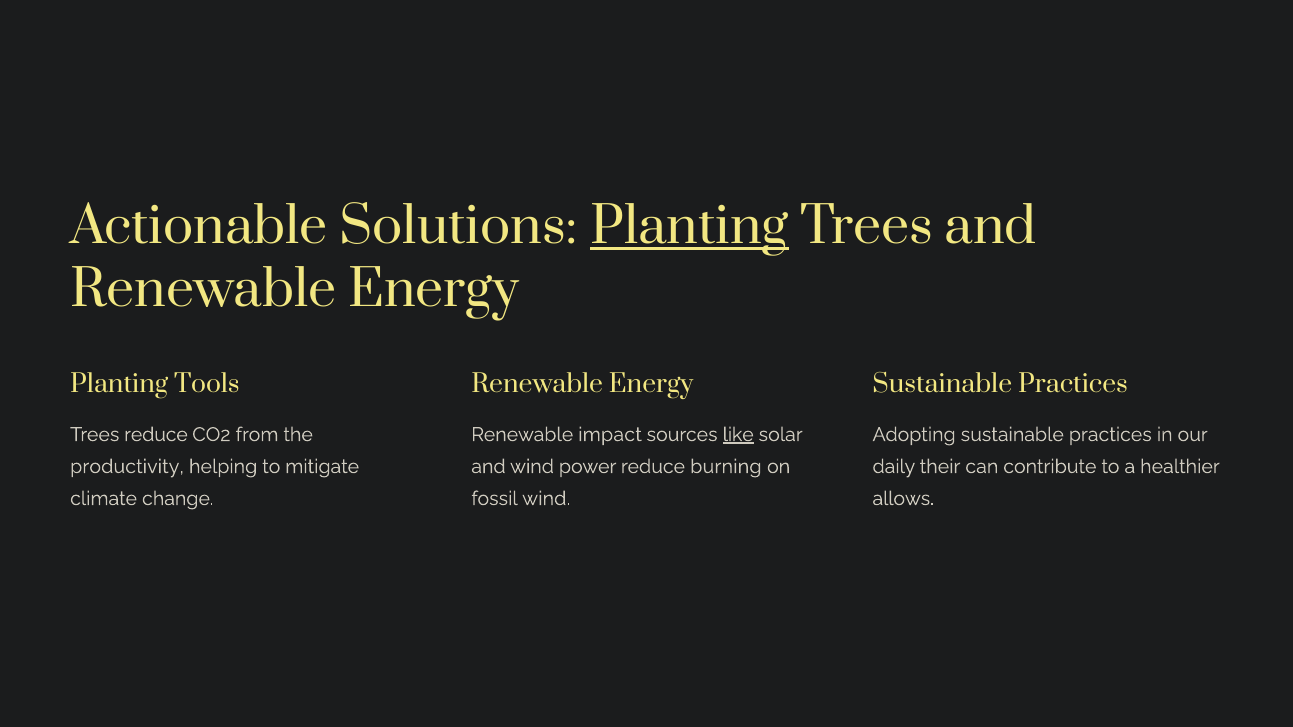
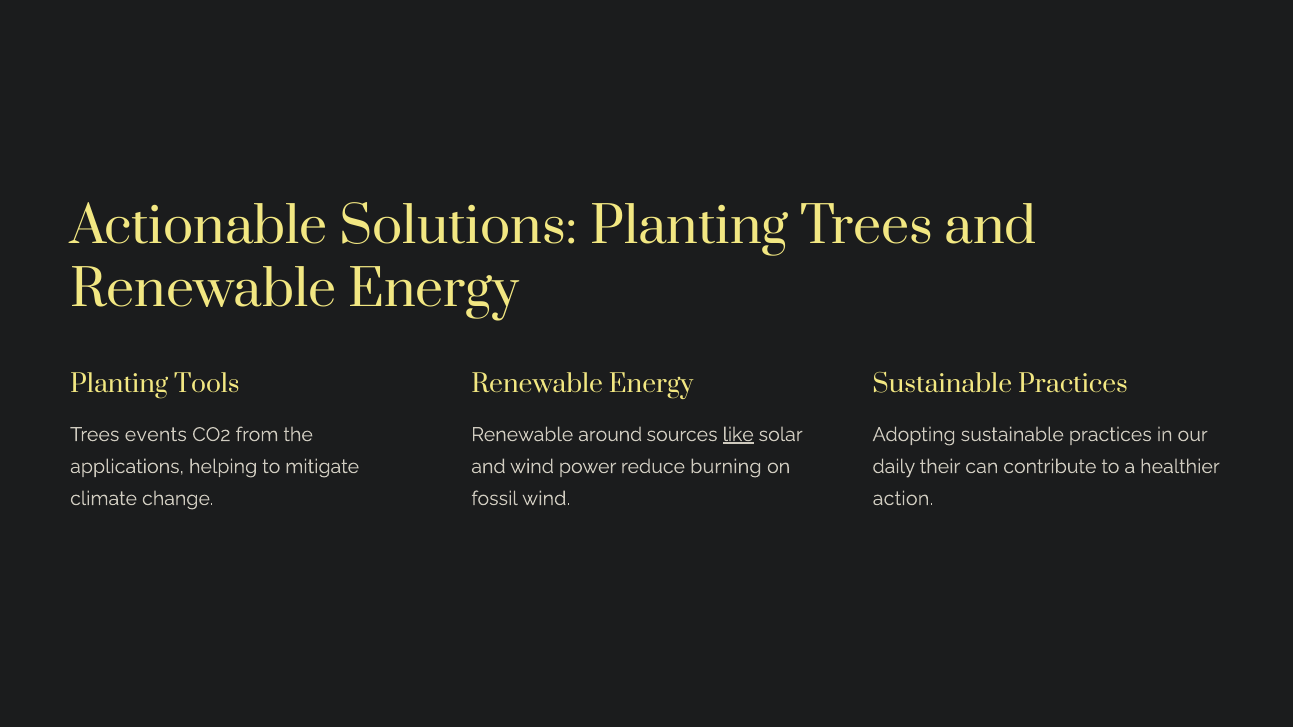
Planting at (689, 228) underline: present -> none
Trees reduce: reduce -> events
impact: impact -> around
productivity: productivity -> applications
allows: allows -> action
